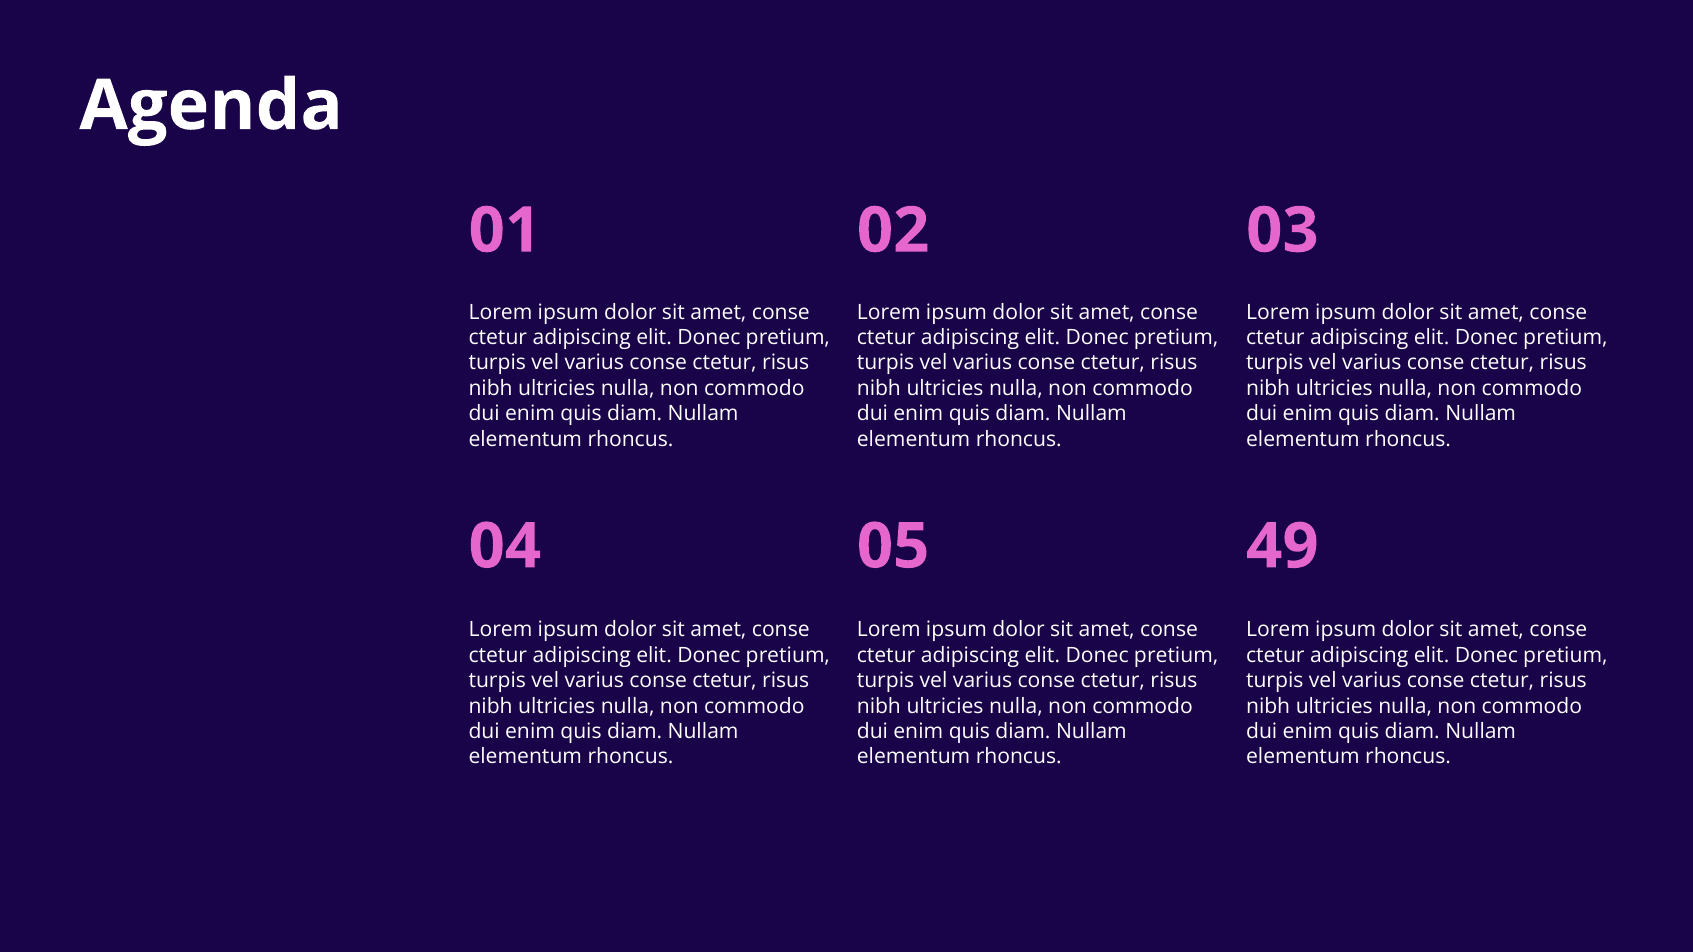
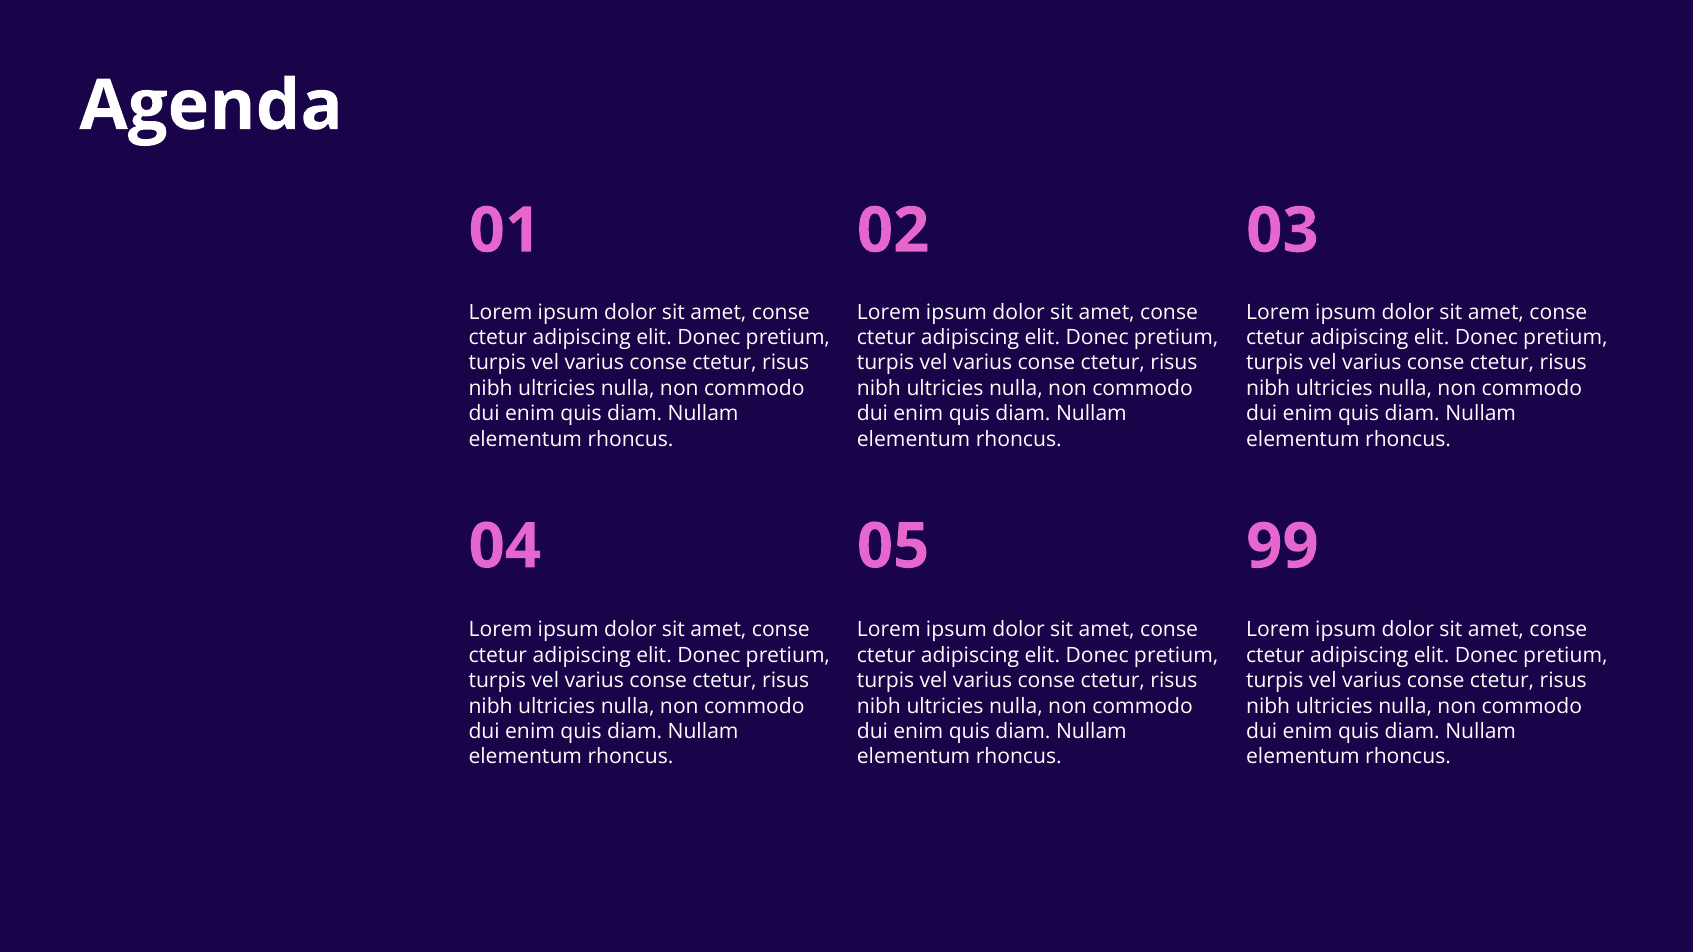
49: 49 -> 99
